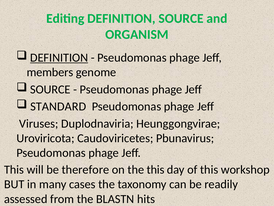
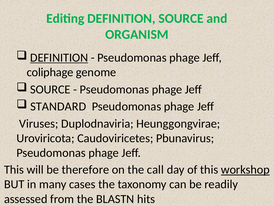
members: members -> coliphage
the this: this -> call
workshop underline: none -> present
